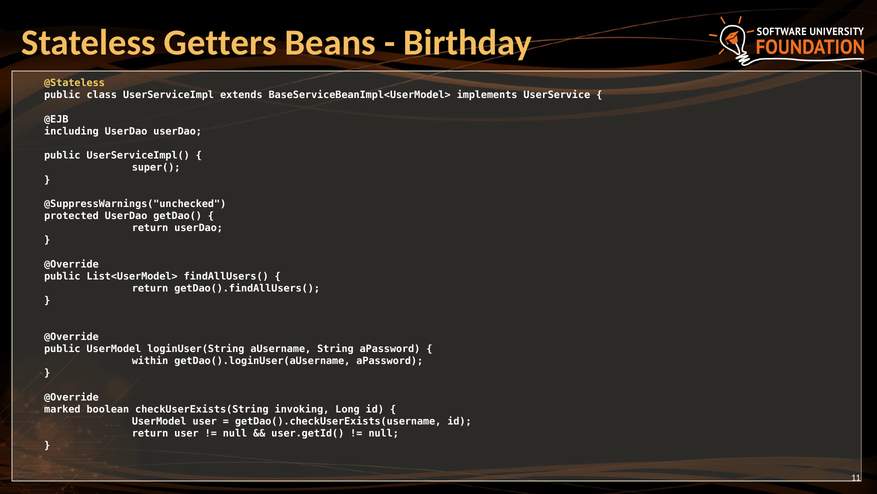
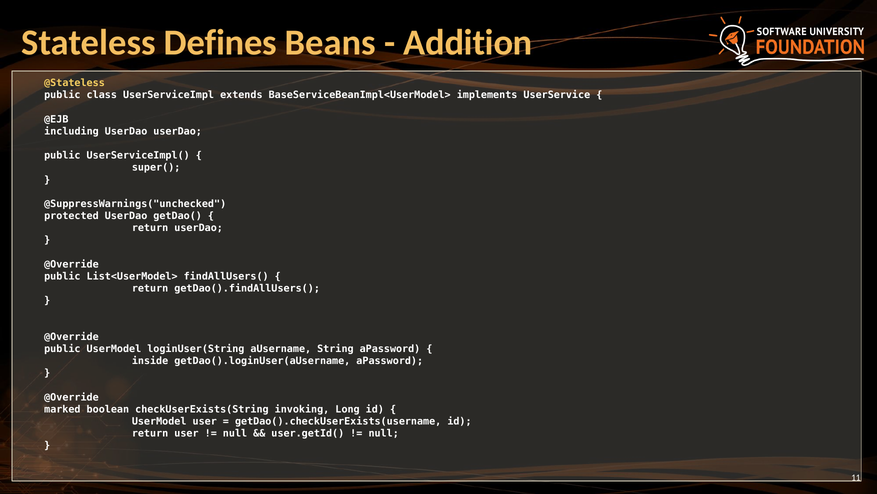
Getters: Getters -> Defines
Birthday: Birthday -> Addition
within: within -> inside
